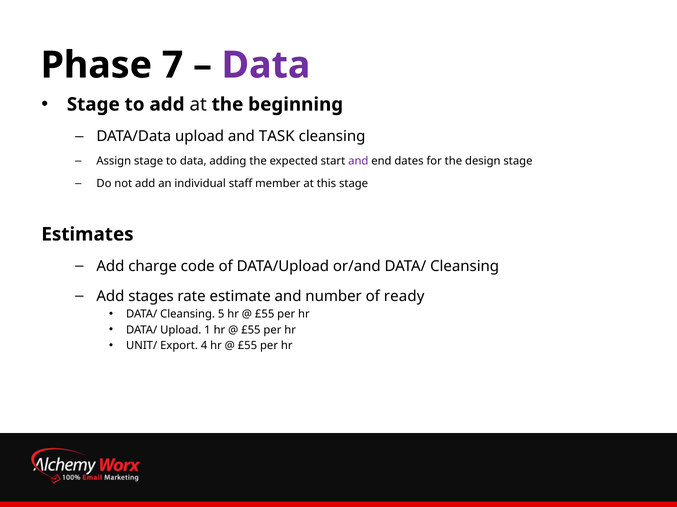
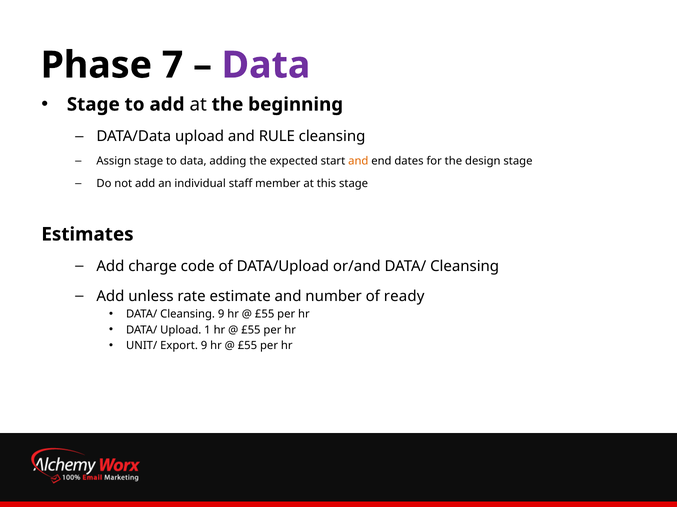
TASK: TASK -> RULE
and at (358, 161) colour: purple -> orange
stages: stages -> unless
Cleansing 5: 5 -> 9
Export 4: 4 -> 9
